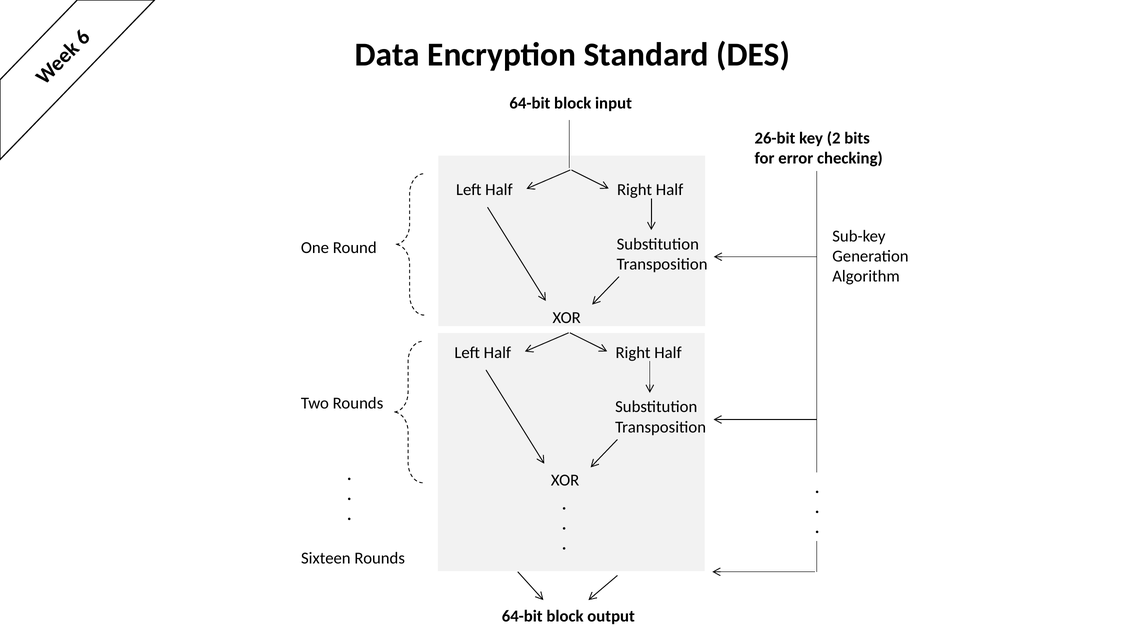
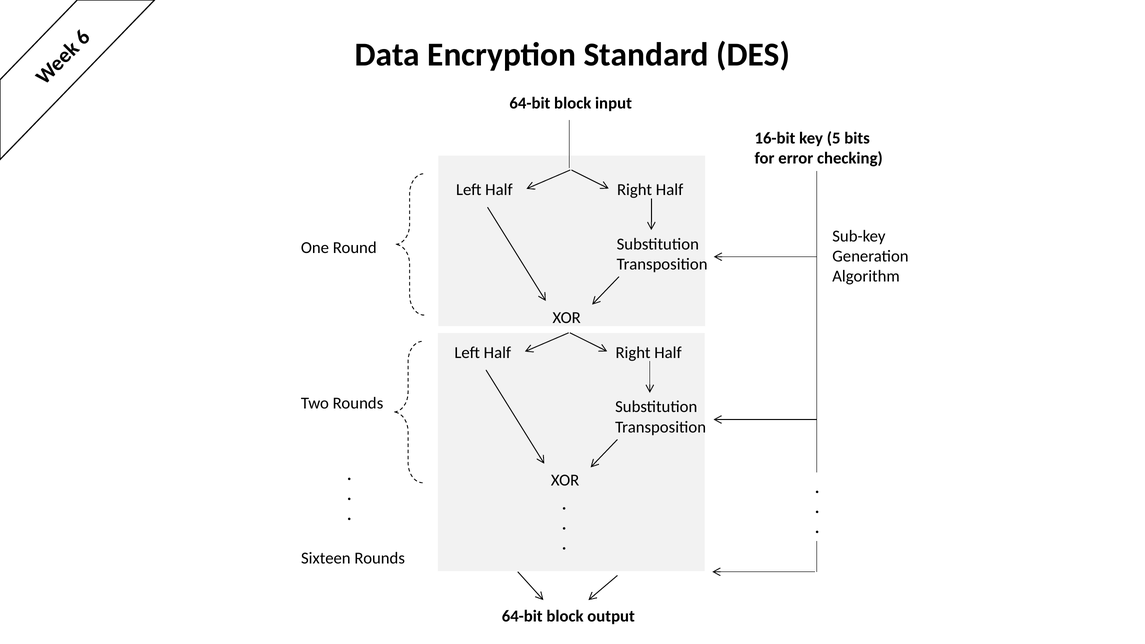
26-bit: 26-bit -> 16-bit
2: 2 -> 5
